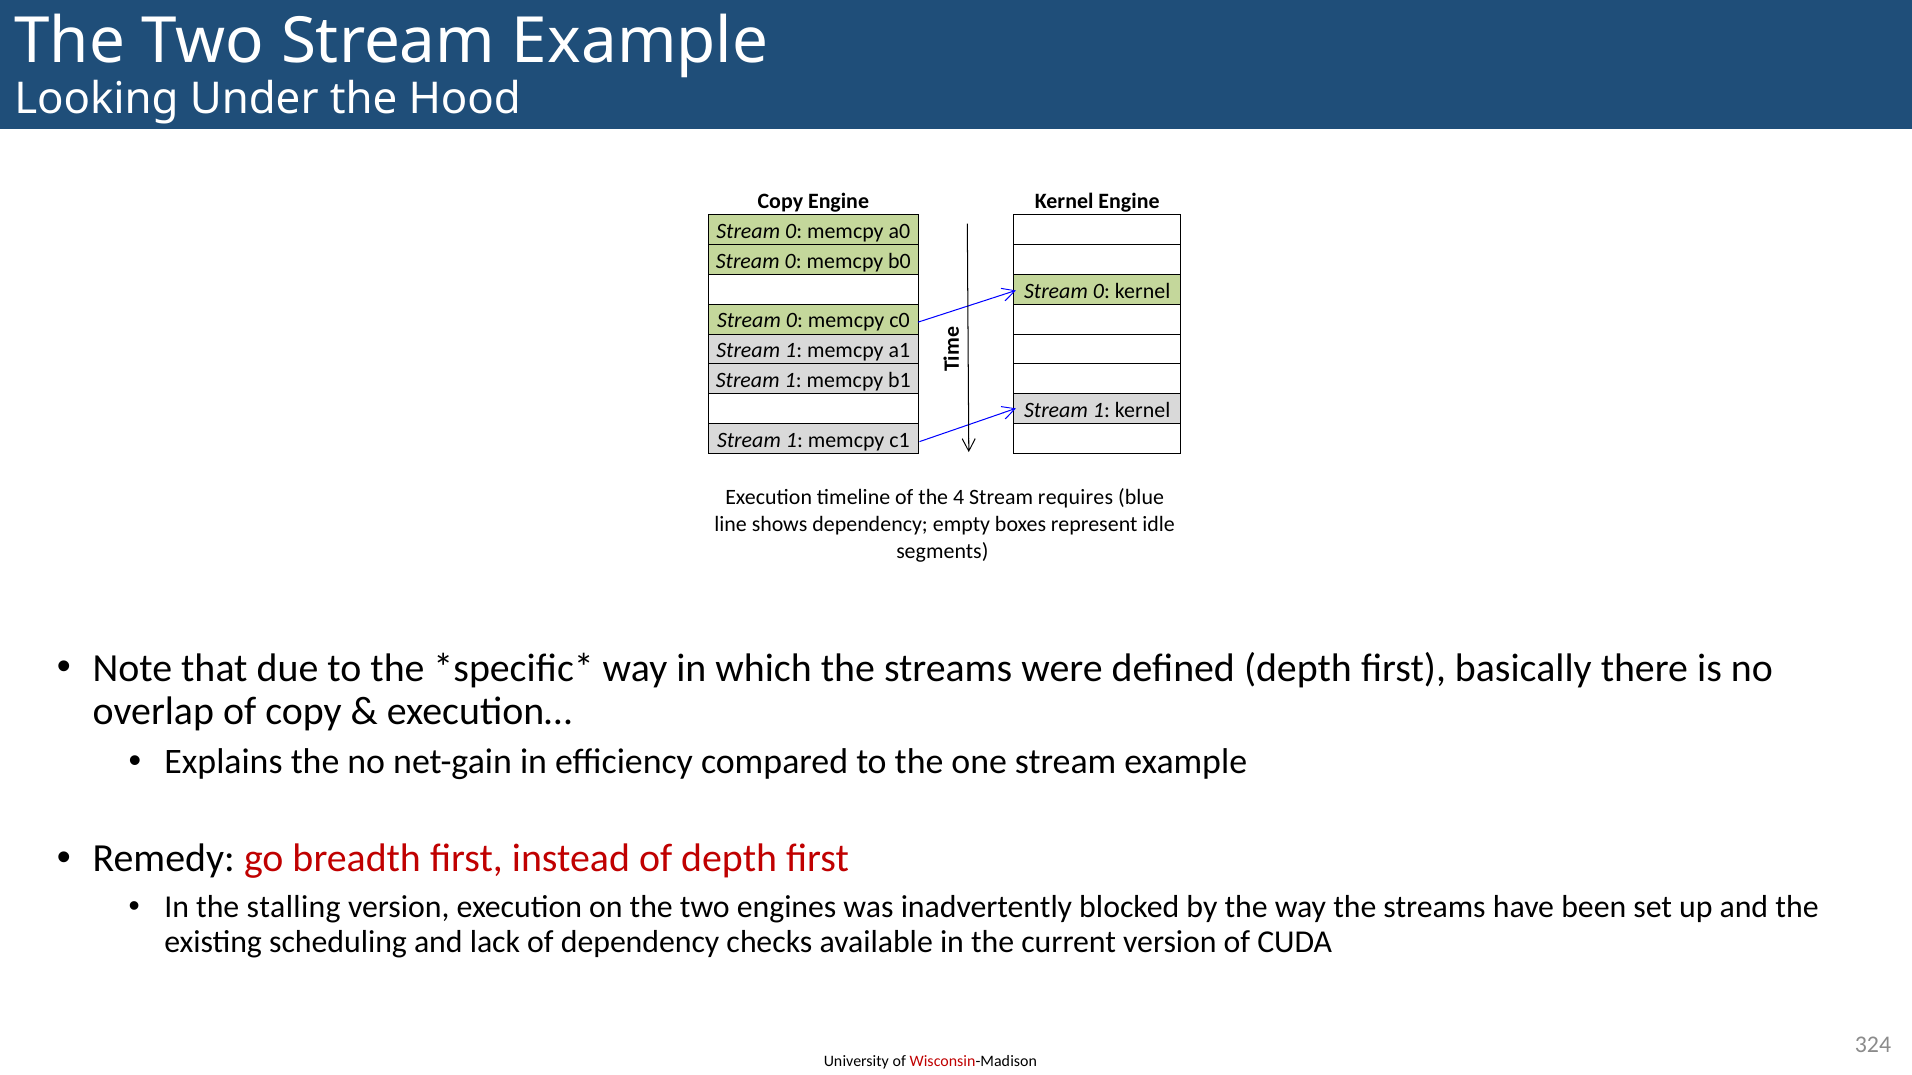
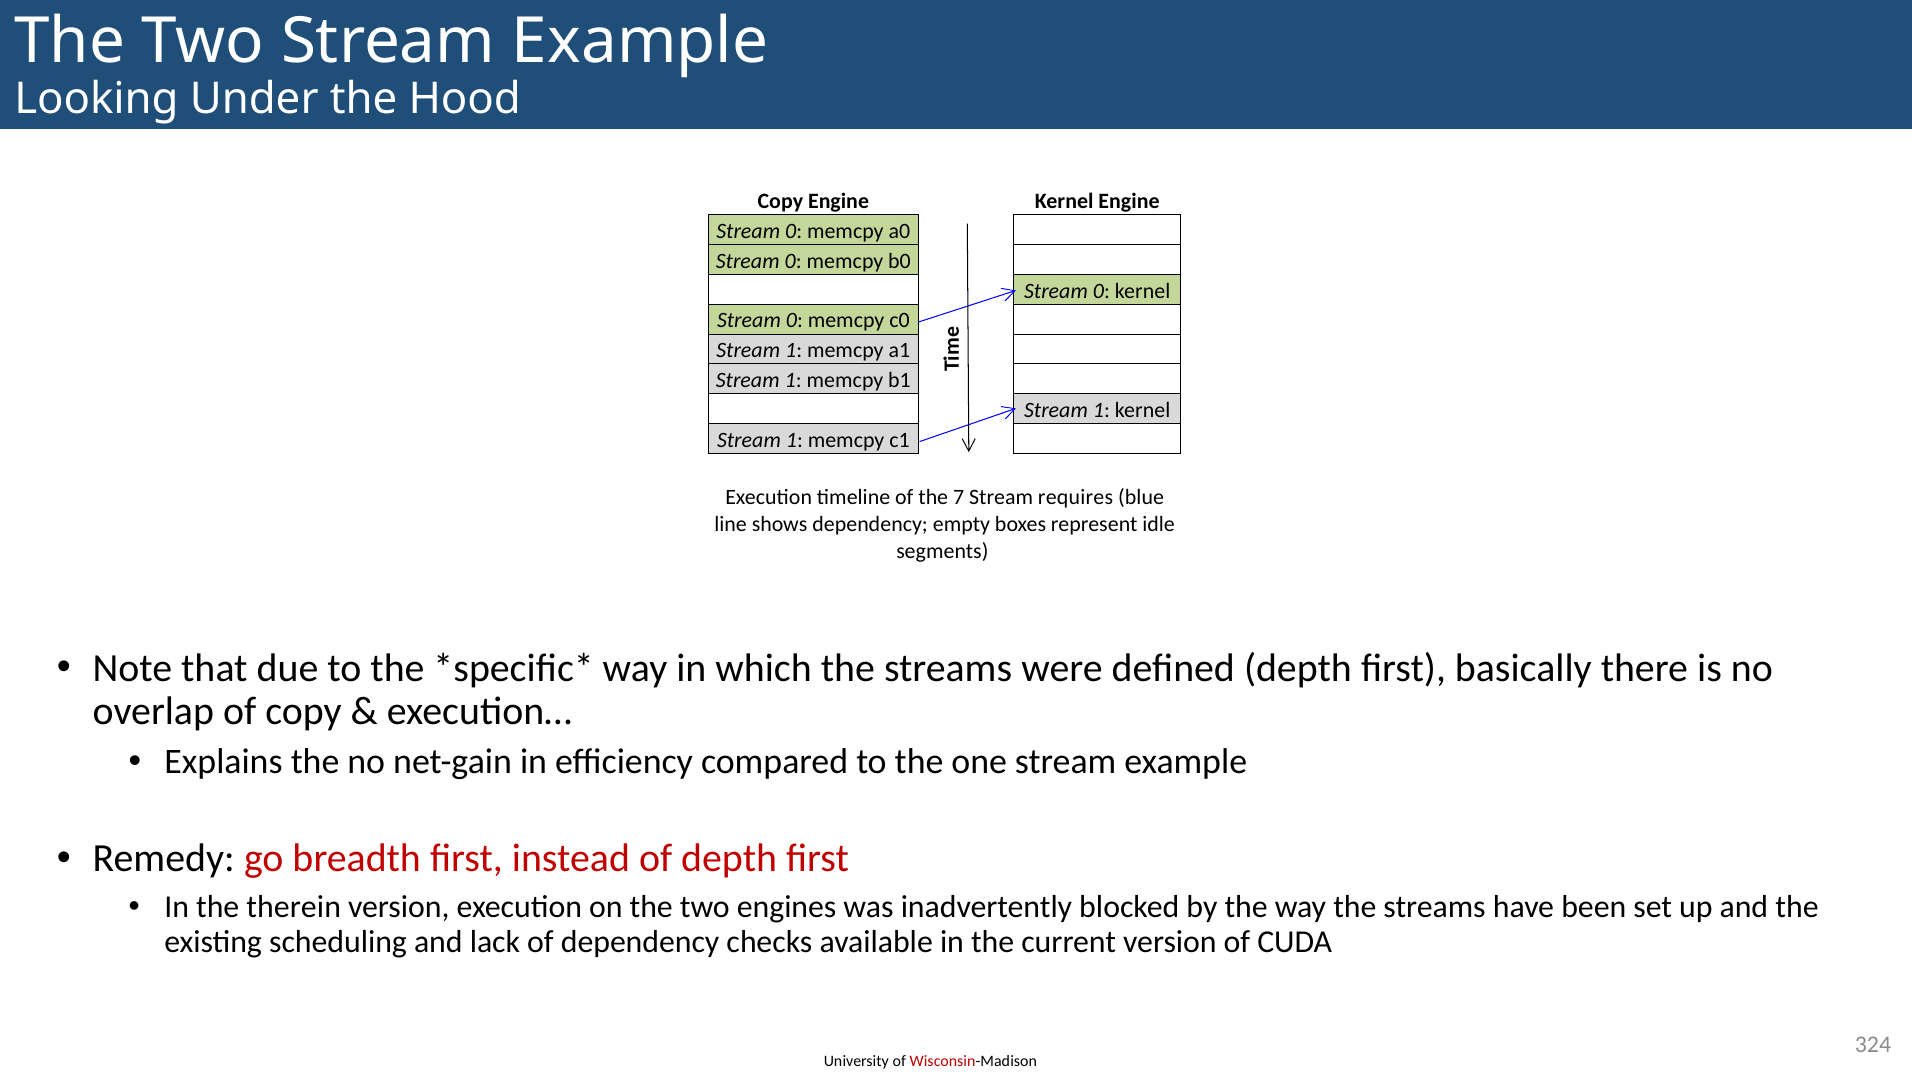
4: 4 -> 7
stalling: stalling -> therein
